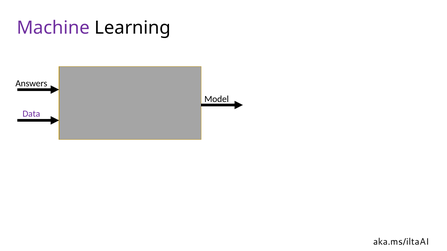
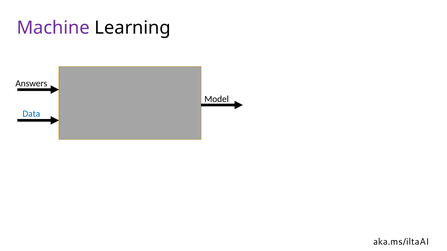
Data colour: purple -> blue
